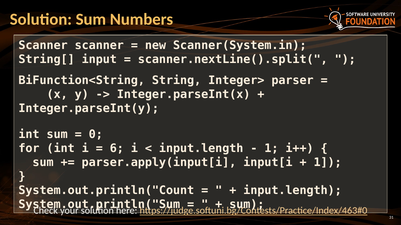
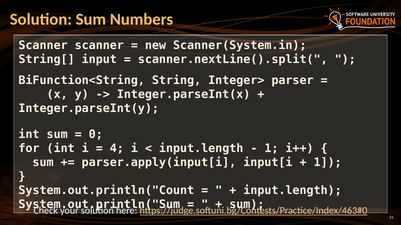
6: 6 -> 4
